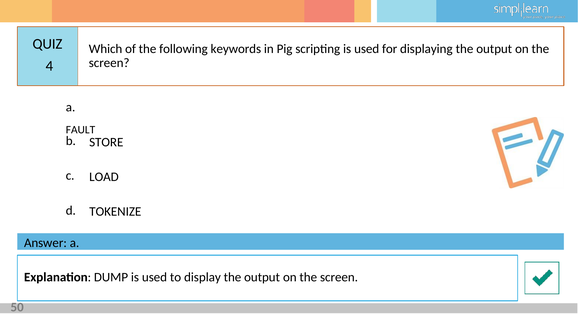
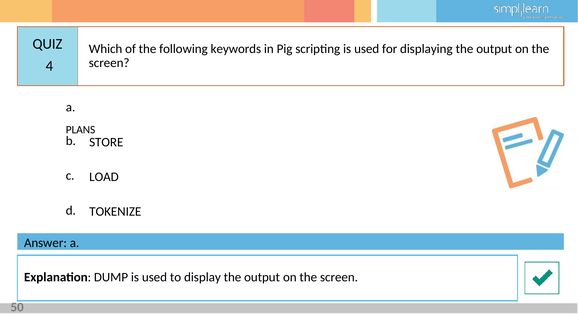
FAULT: FAULT -> PLANS
